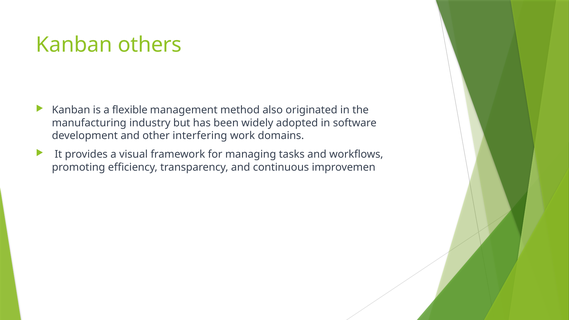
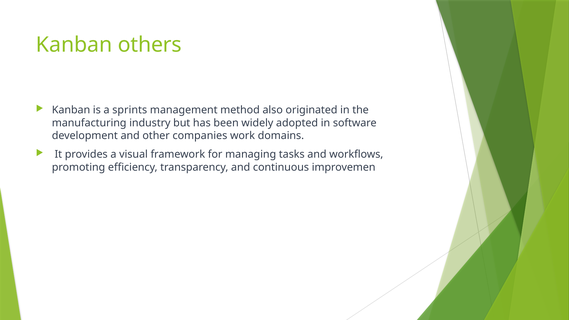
flexible: flexible -> sprints
interfering: interfering -> companies
